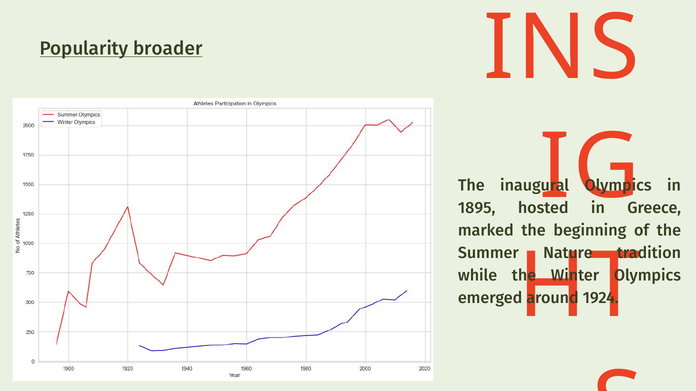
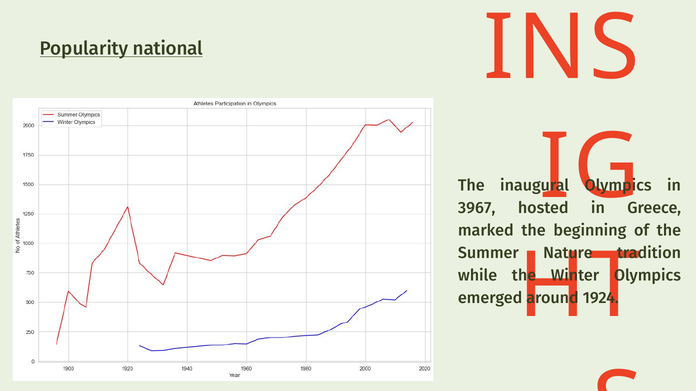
broader: broader -> national
1895: 1895 -> 3967
